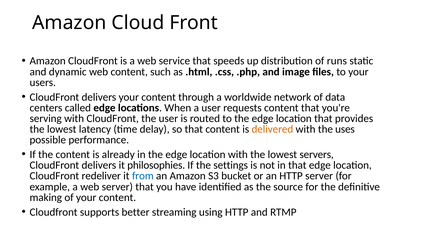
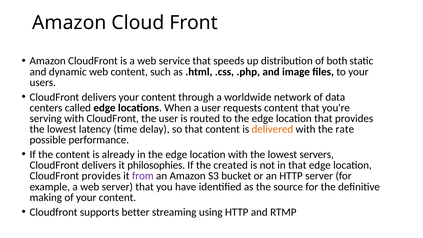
runs: runs -> both
uses: uses -> rate
settings: settings -> created
CloudFront redeliver: redeliver -> provides
from colour: blue -> purple
